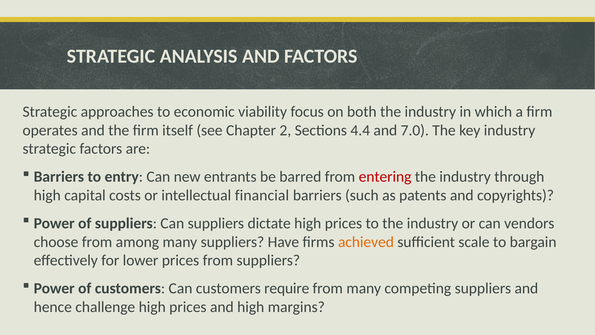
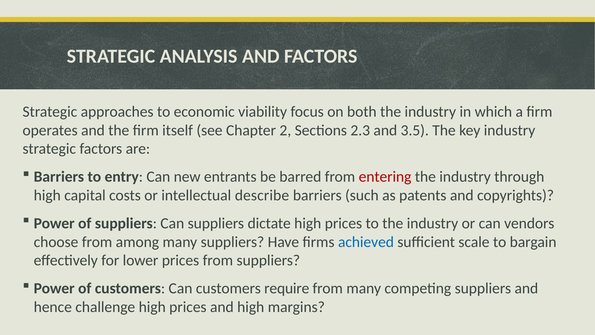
4.4: 4.4 -> 2.3
7.0: 7.0 -> 3.5
financial: financial -> describe
achieved colour: orange -> blue
